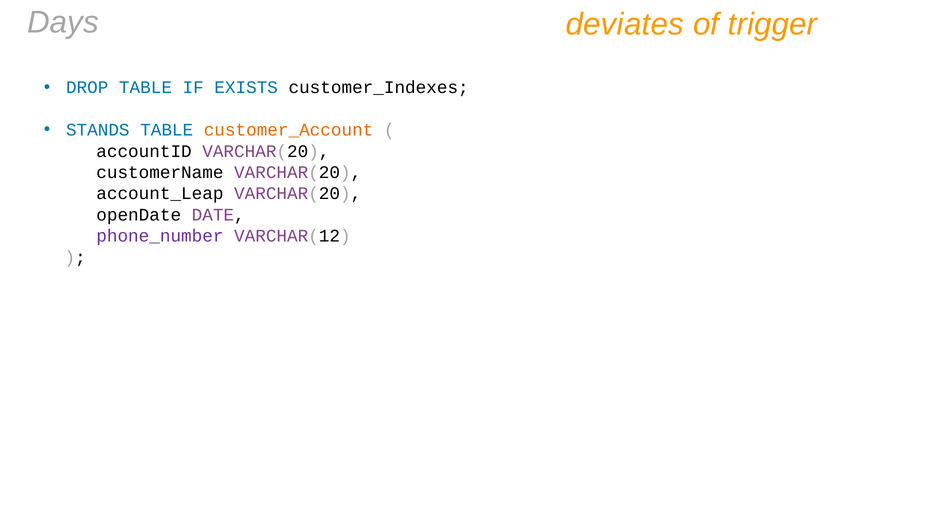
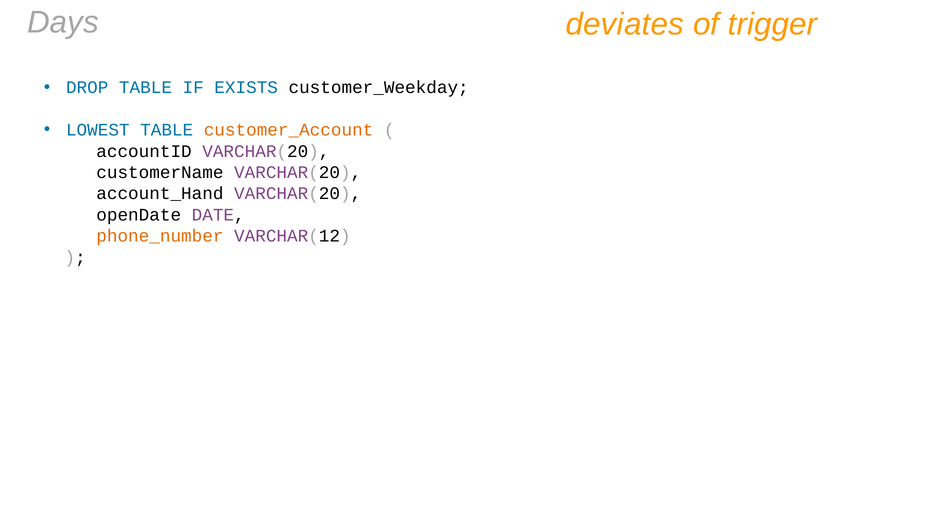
customer_Indexes: customer_Indexes -> customer_Weekday
STANDS: STANDS -> LOWEST
account_Leap: account_Leap -> account_Hand
phone_number colour: purple -> orange
